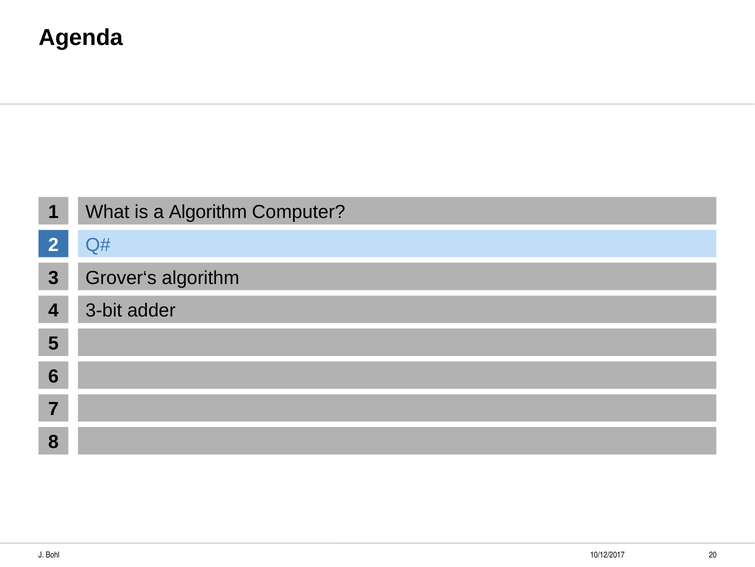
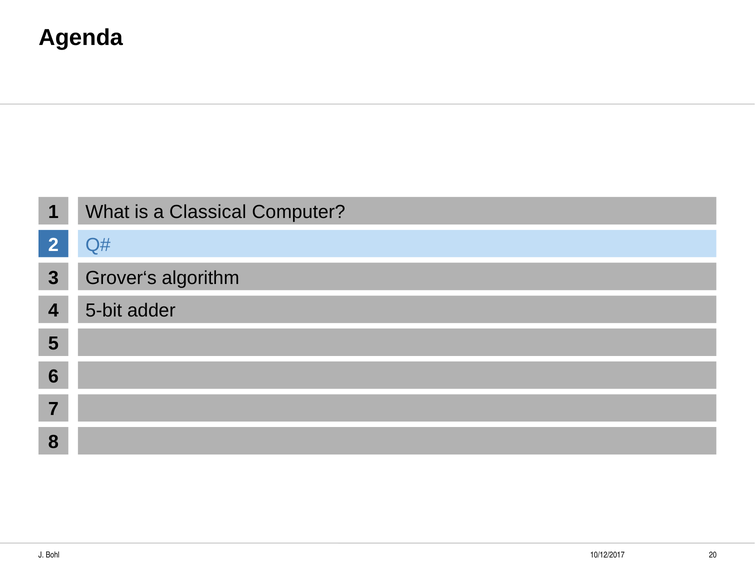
a Algorithm: Algorithm -> Classical
3-bit: 3-bit -> 5-bit
